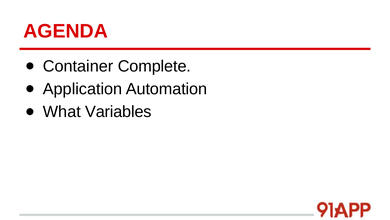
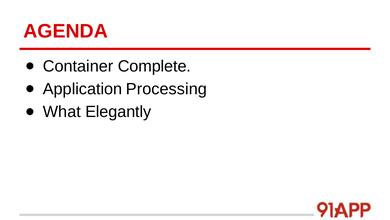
Automation: Automation -> Processing
Variables: Variables -> Elegantly
